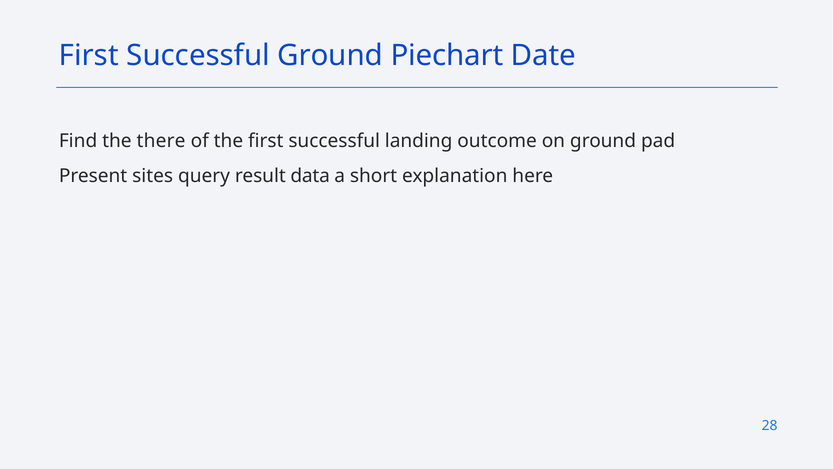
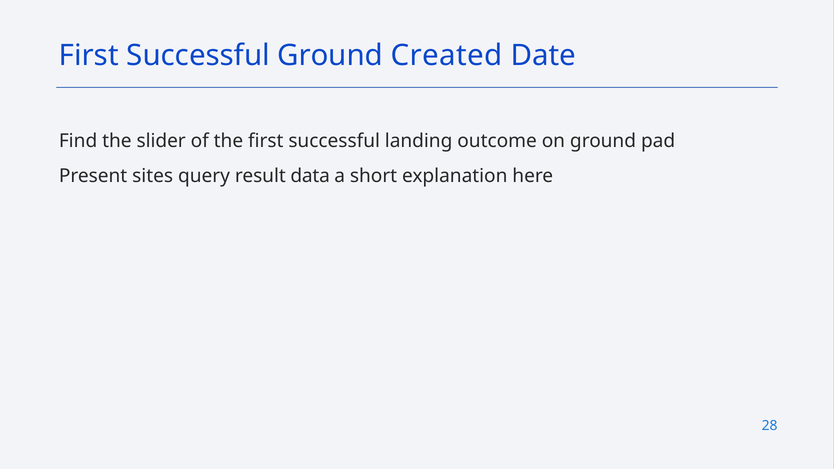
Piechart: Piechart -> Created
there: there -> slider
